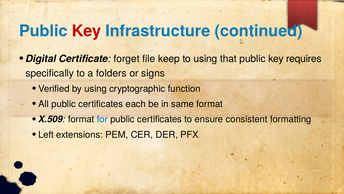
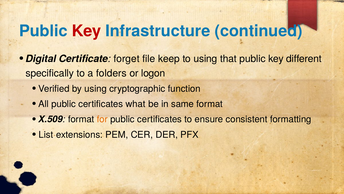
requires: requires -> different
signs: signs -> logon
each: each -> what
for colour: blue -> orange
Left: Left -> List
